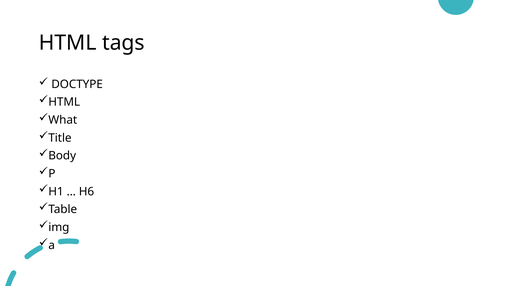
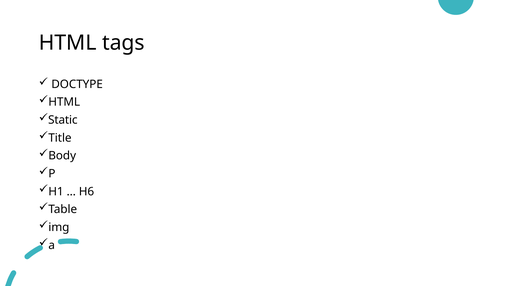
What: What -> Static
